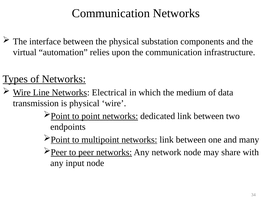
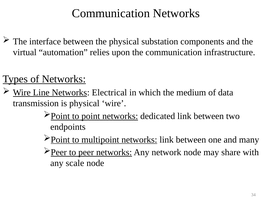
input: input -> scale
